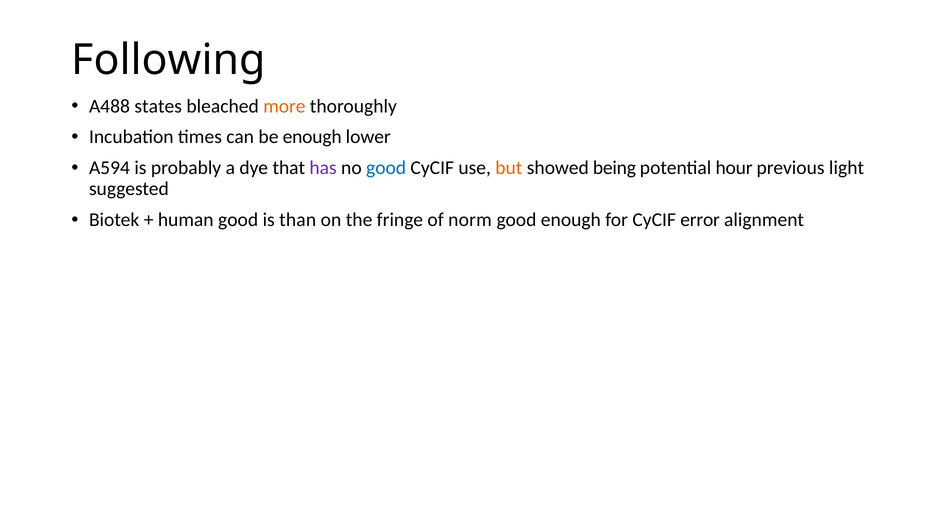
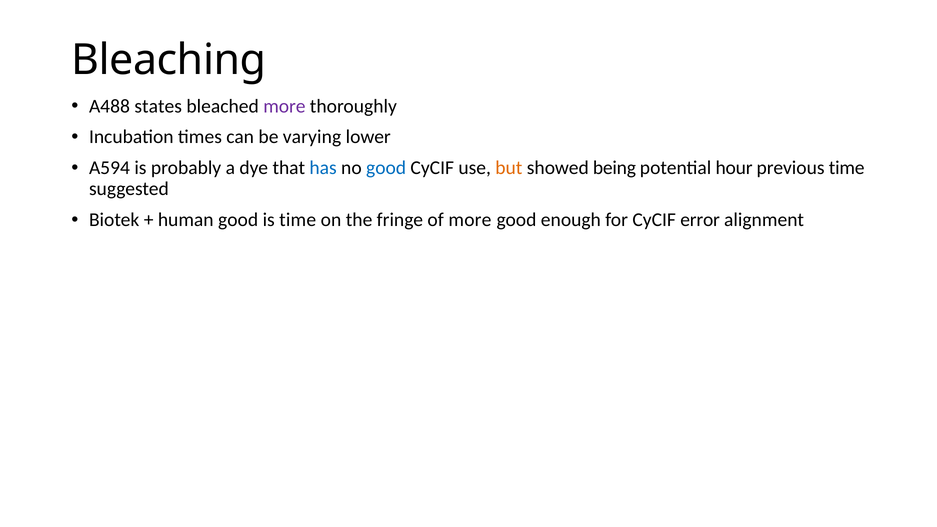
Following: Following -> Bleaching
more at (284, 106) colour: orange -> purple
be enough: enough -> varying
has colour: purple -> blue
previous light: light -> time
is than: than -> time
of norm: norm -> more
